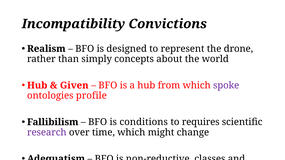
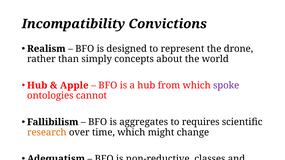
Given: Given -> Apple
profile: profile -> cannot
conditions: conditions -> aggregates
research at (47, 133) colour: purple -> orange
